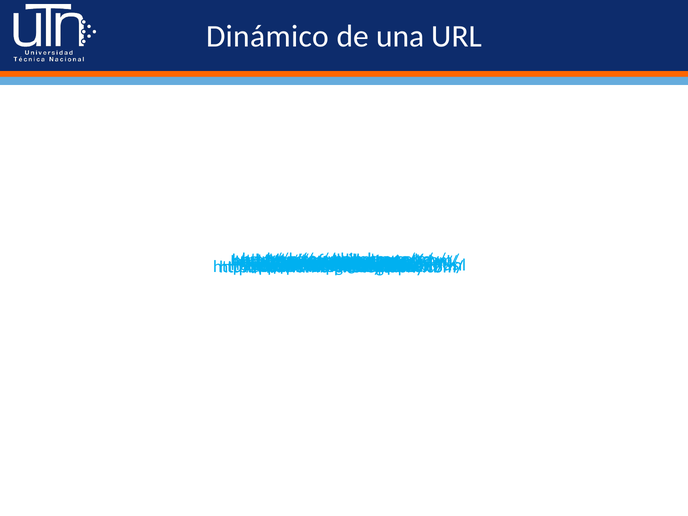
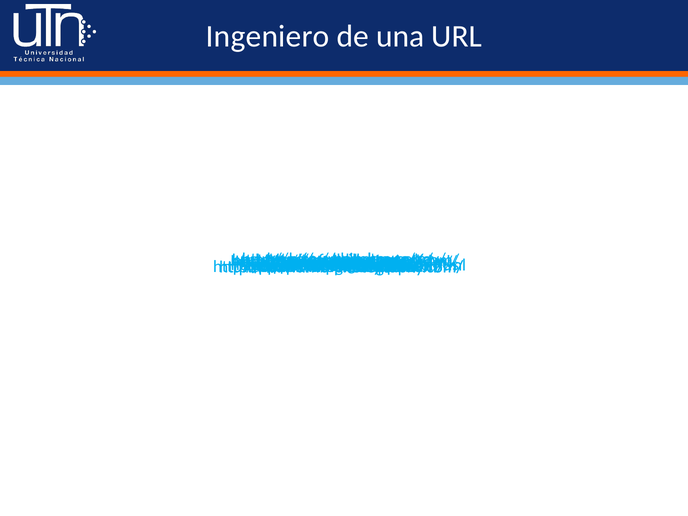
Dinámico: Dinámico -> Ingeniero
